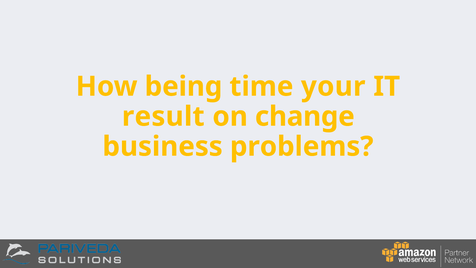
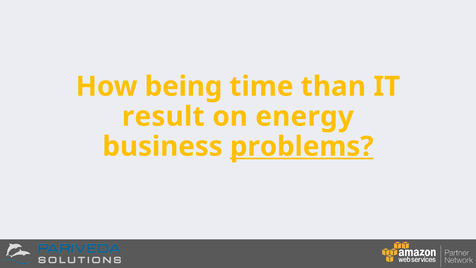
your: your -> than
change: change -> energy
problems underline: none -> present
